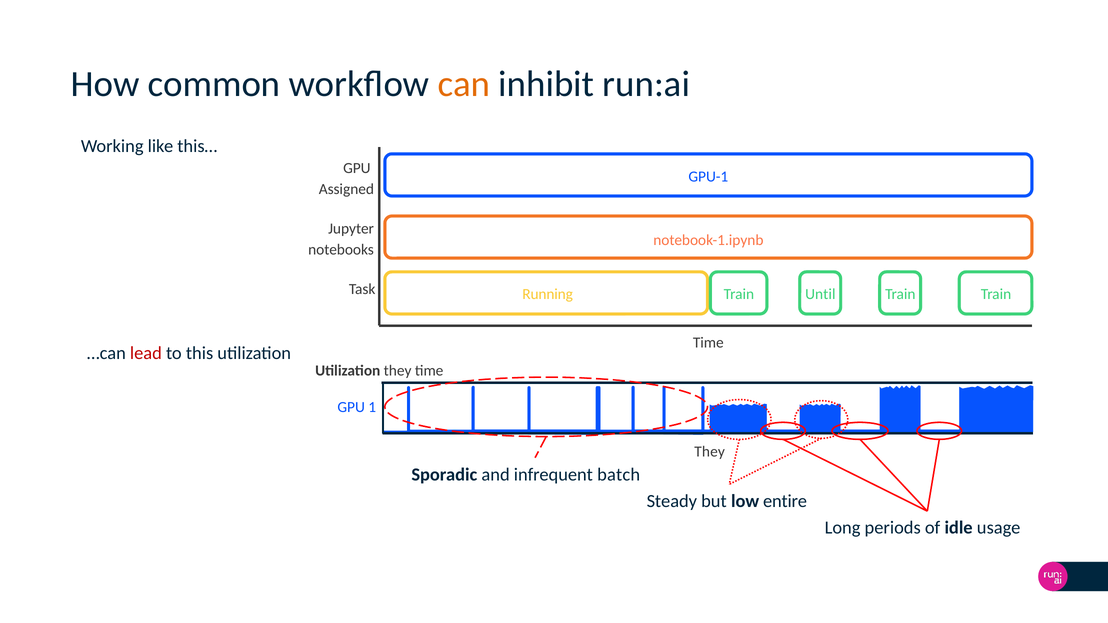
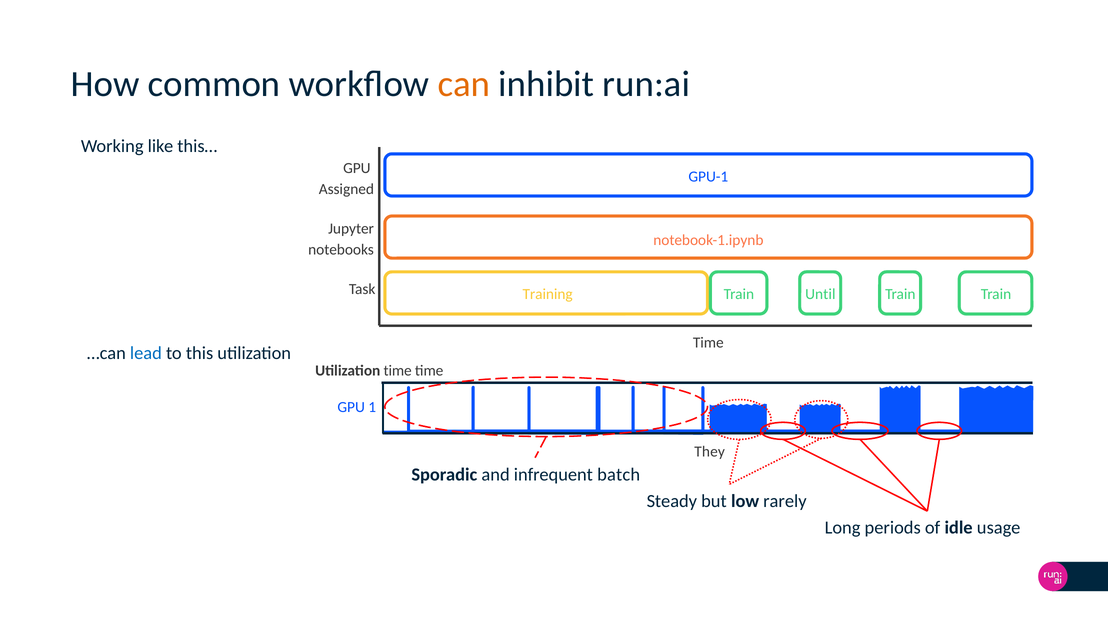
Running: Running -> Training
lead colour: red -> blue
Utilization they: they -> time
entire: entire -> rarely
